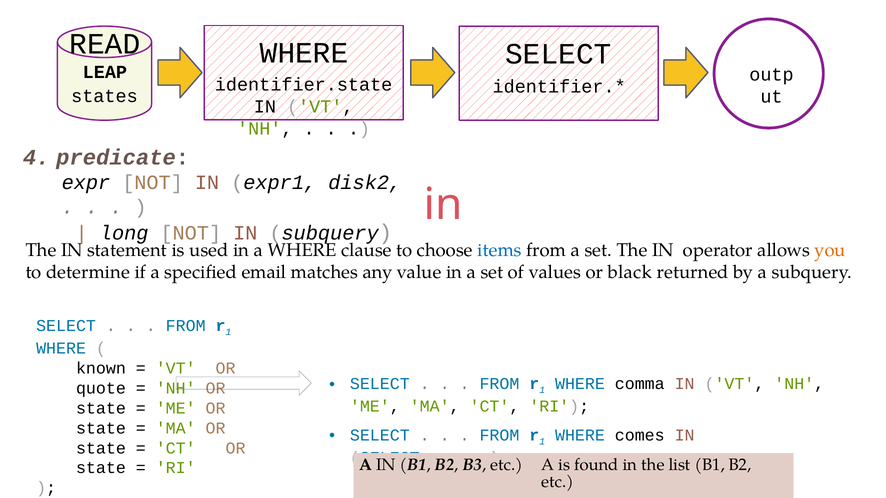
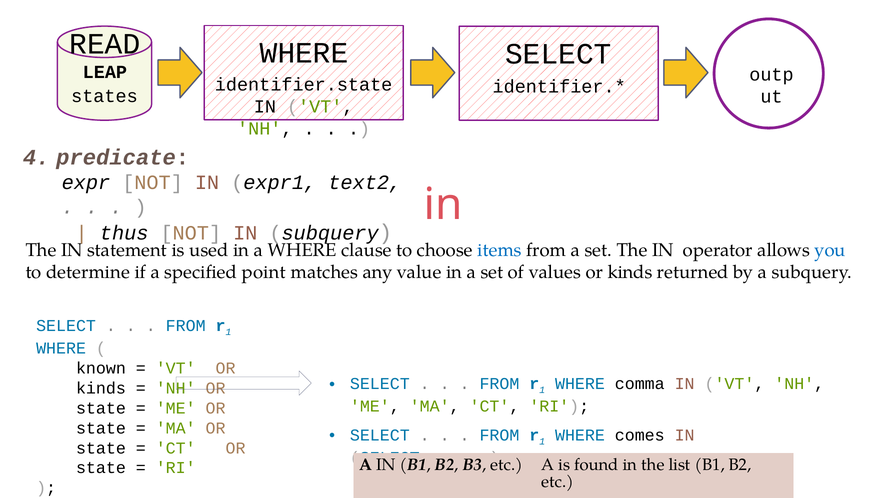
disk2: disk2 -> text2
long: long -> thus
you colour: orange -> blue
email: email -> point
values or black: black -> kinds
quote at (101, 389): quote -> kinds
